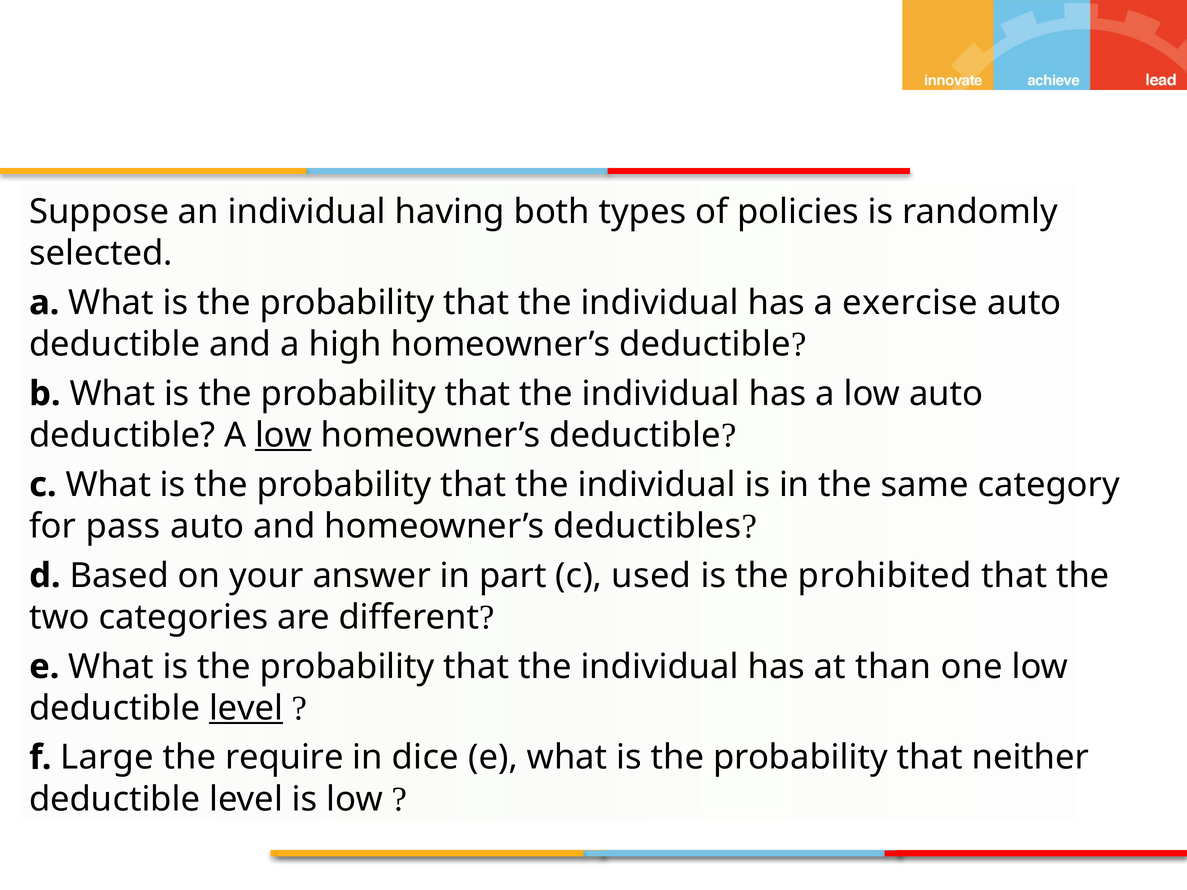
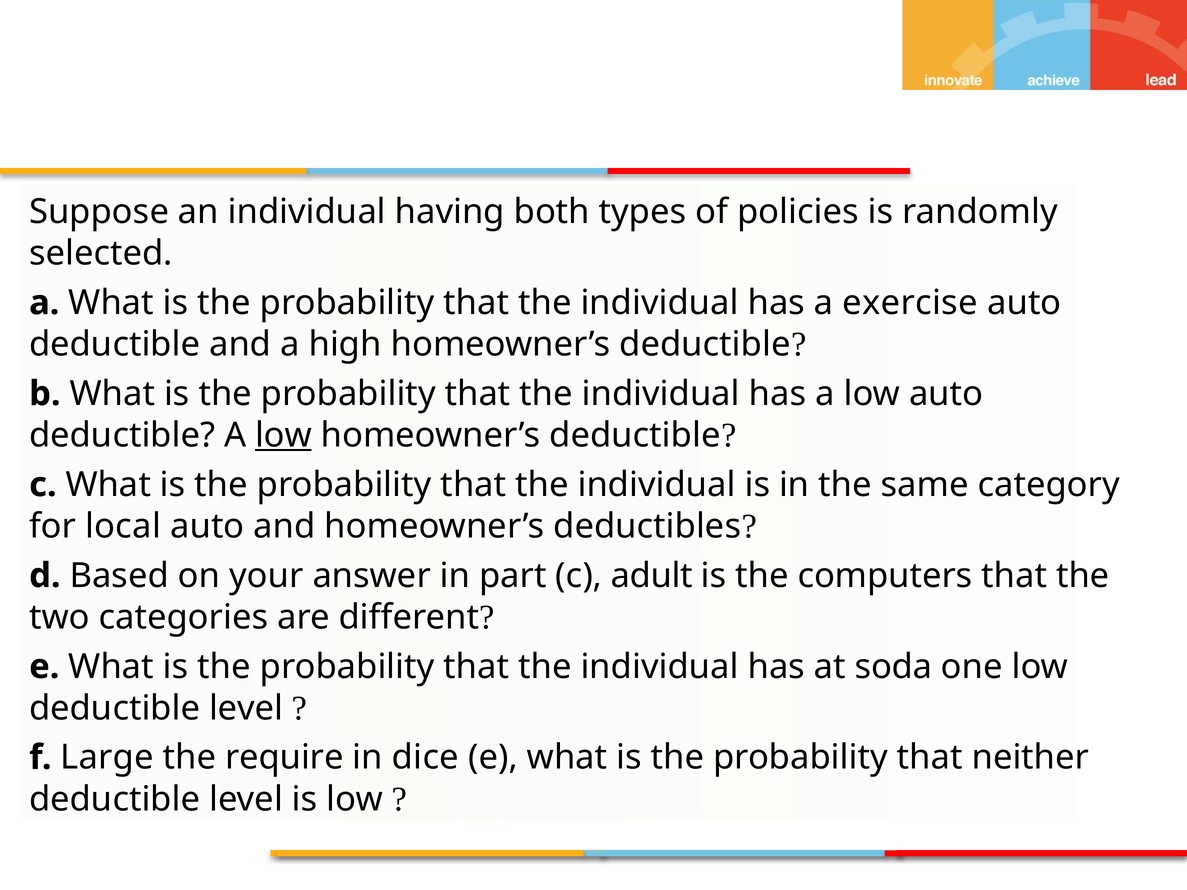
pass: pass -> local
used: used -> adult
prohibited: prohibited -> computers
than: than -> soda
level at (246, 708) underline: present -> none
